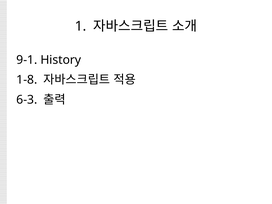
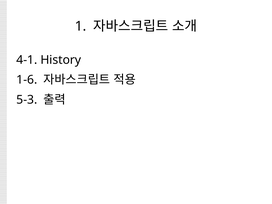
9-1: 9-1 -> 4-1
1-8: 1-8 -> 1-6
6-3: 6-3 -> 5-3
